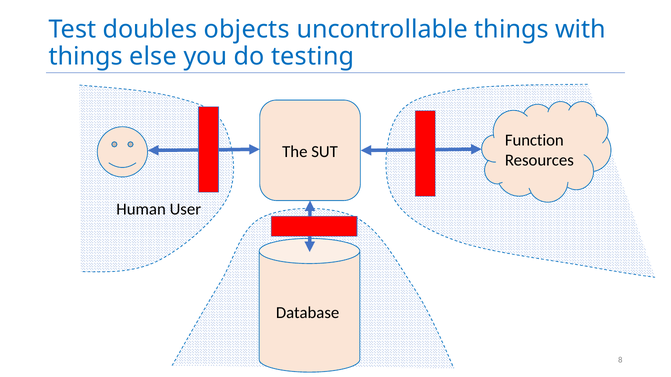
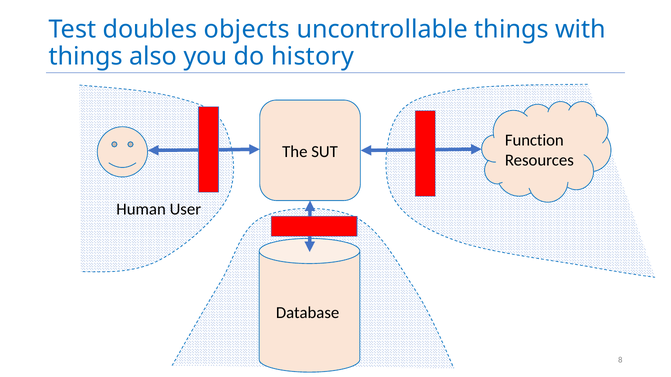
else: else -> also
testing: testing -> history
